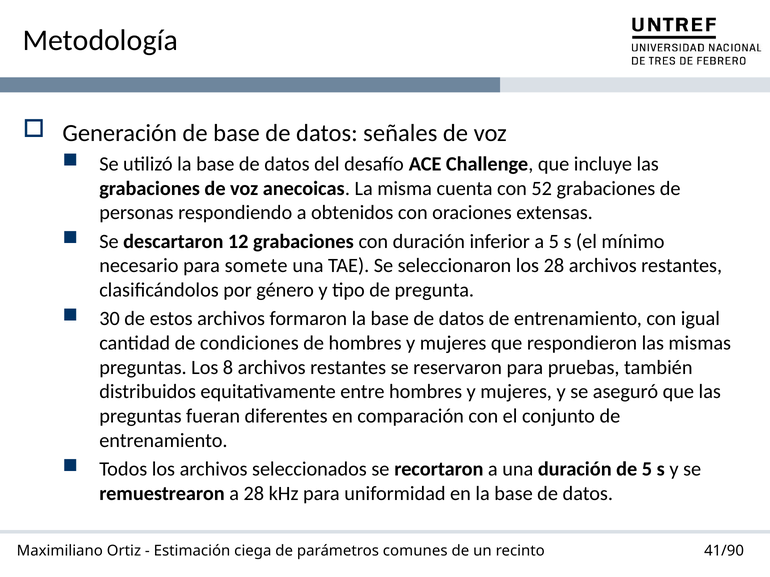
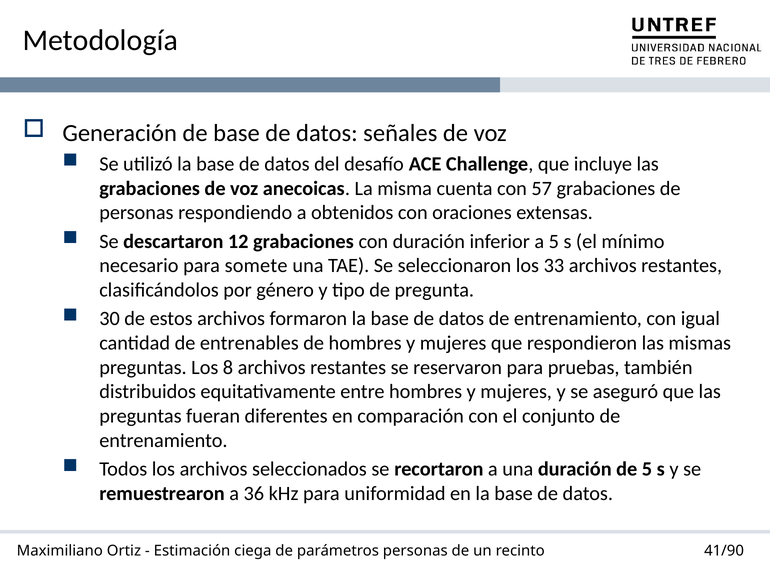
52: 52 -> 57
los 28: 28 -> 33
condiciones: condiciones -> entrenables
a 28: 28 -> 36
parámetros comunes: comunes -> personas
